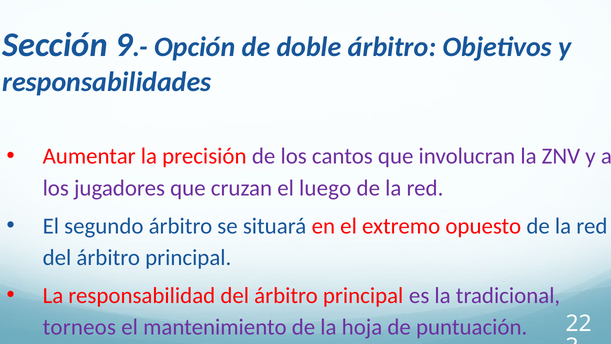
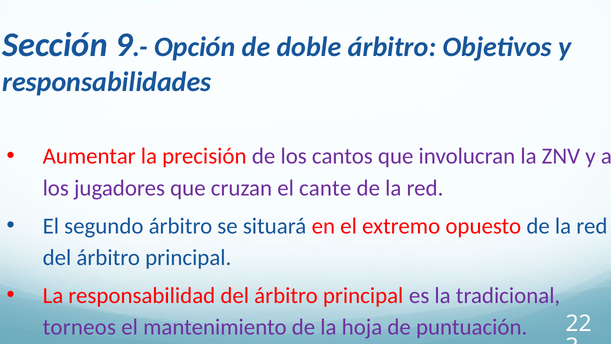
luego: luego -> cante
